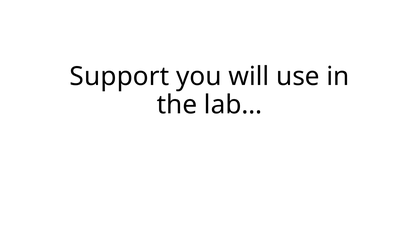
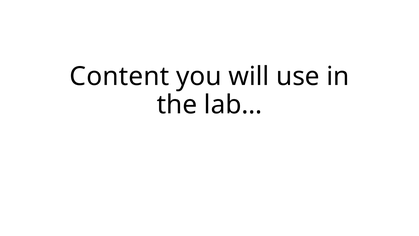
Support: Support -> Content
